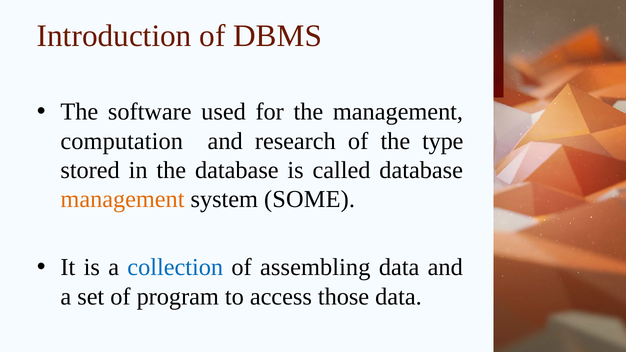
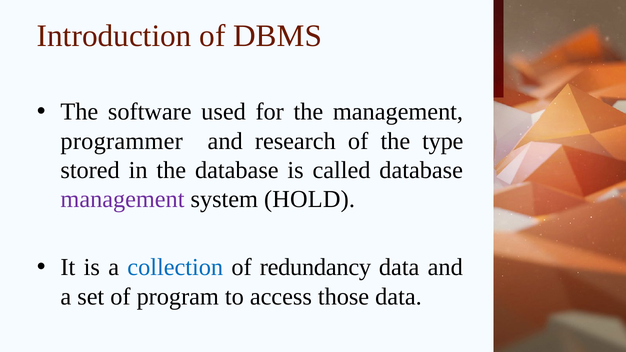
computation: computation -> programmer
management at (122, 199) colour: orange -> purple
SOME: SOME -> HOLD
assembling: assembling -> redundancy
